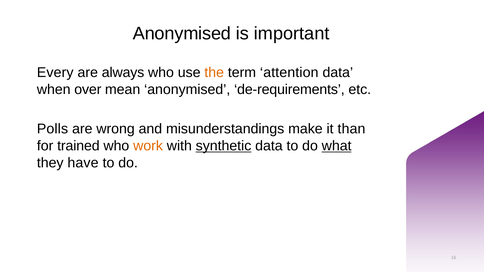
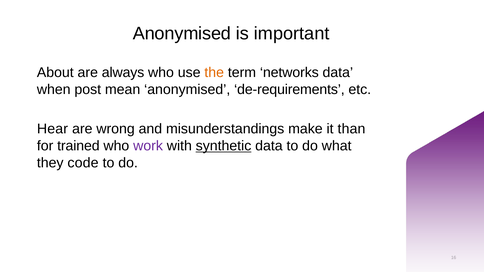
Every: Every -> About
attention: attention -> networks
over: over -> post
Polls: Polls -> Hear
work colour: orange -> purple
what underline: present -> none
have: have -> code
